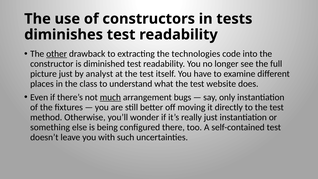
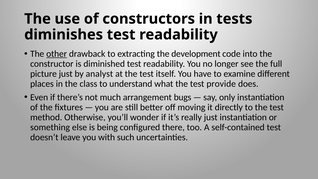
technologies: technologies -> development
website: website -> provide
much underline: present -> none
